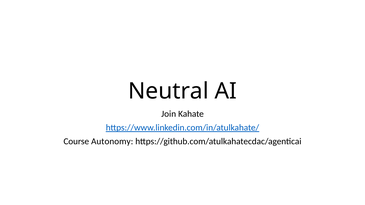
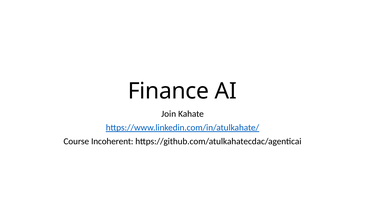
Neutral: Neutral -> Finance
Autonomy: Autonomy -> Incoherent
